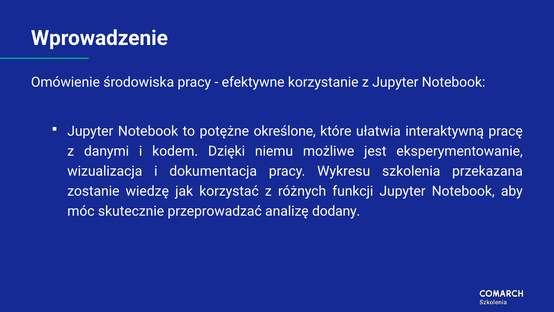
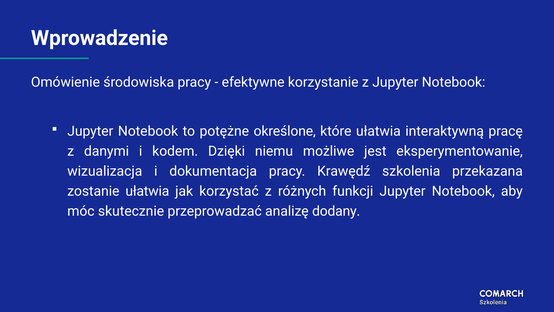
Wykresu: Wykresu -> Krawędź
zostanie wiedzę: wiedzę -> ułatwia
